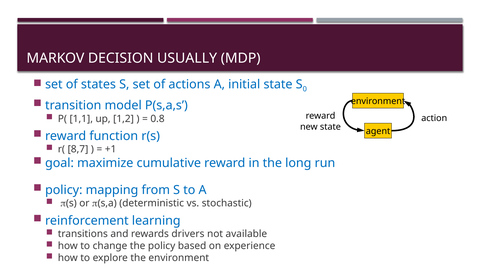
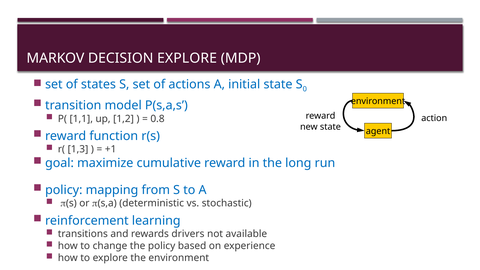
DECISION USUALLY: USUALLY -> EXPLORE
8,7: 8,7 -> 1,3
